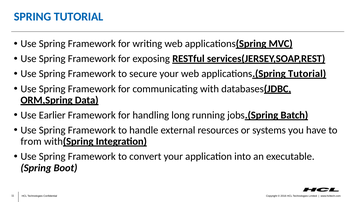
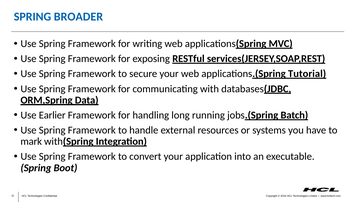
SPRING TUTORIAL: TUTORIAL -> BROADER
from: from -> mark
